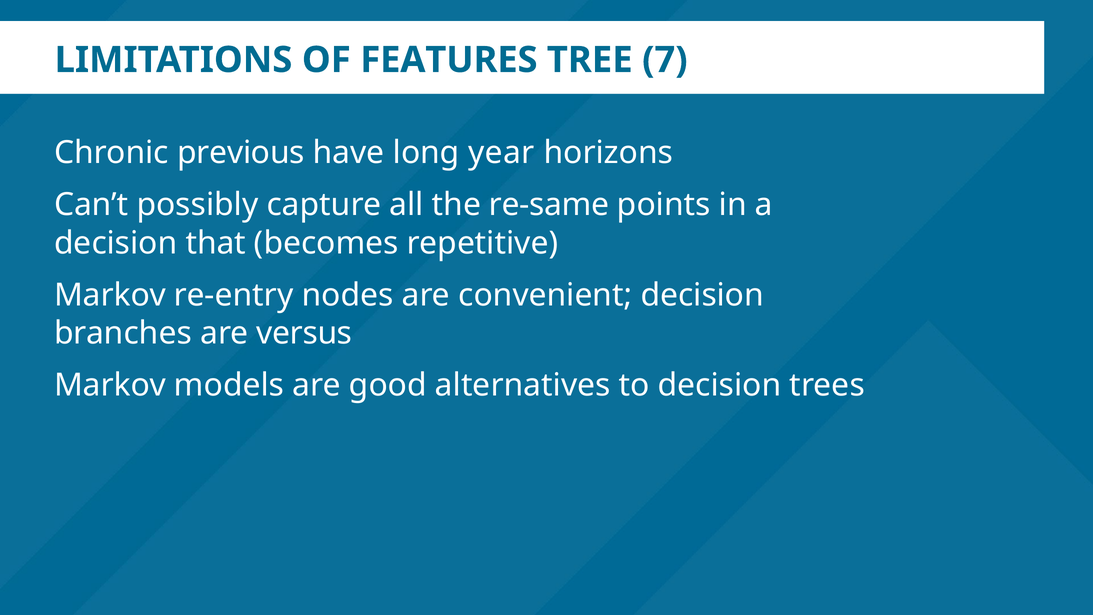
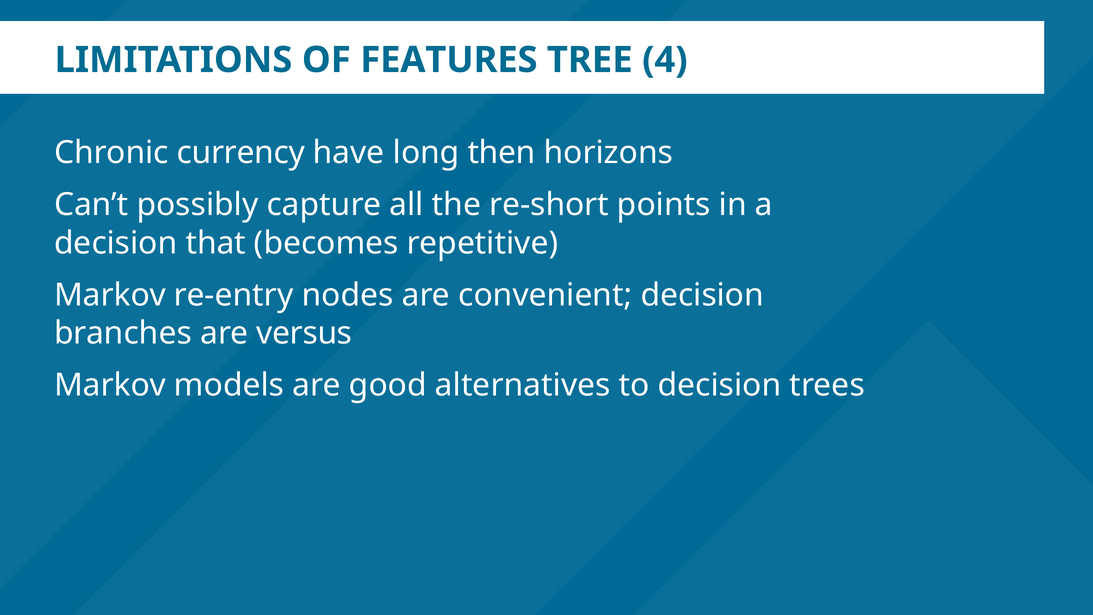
7: 7 -> 4
previous: previous -> currency
year: year -> then
re-same: re-same -> re-short
